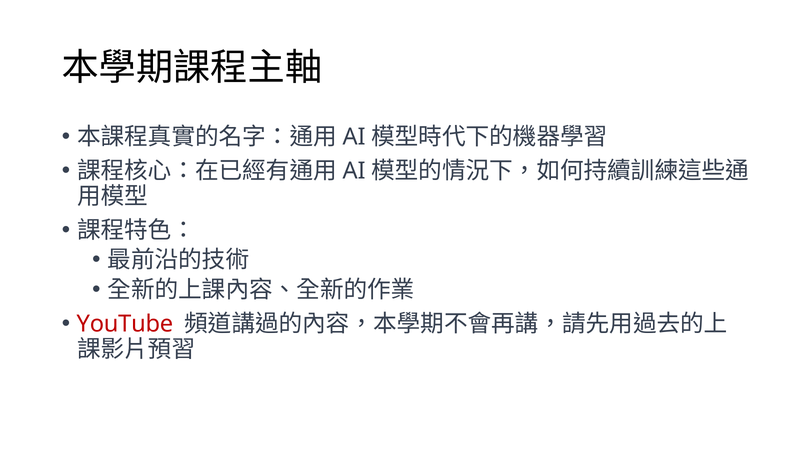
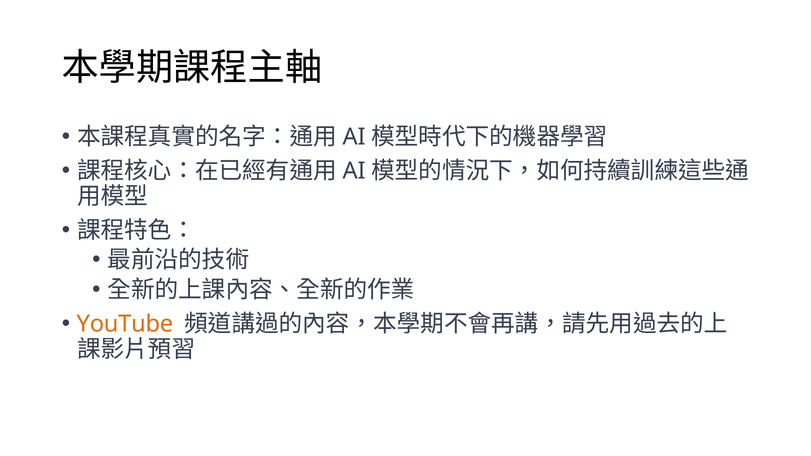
YouTube colour: red -> orange
